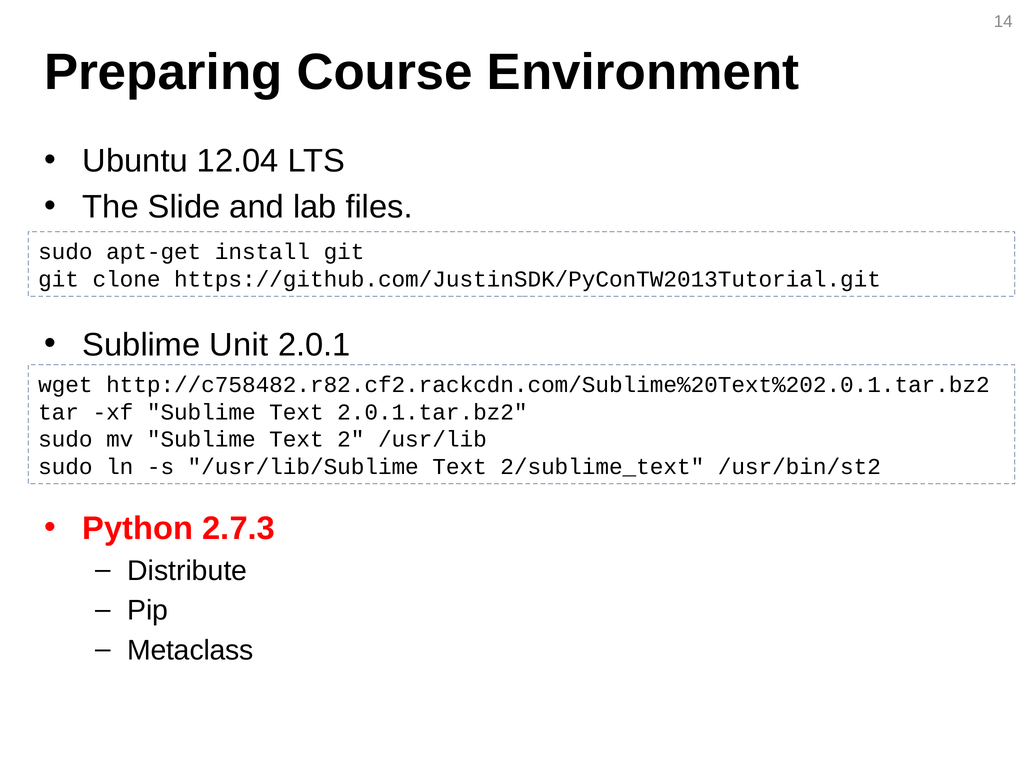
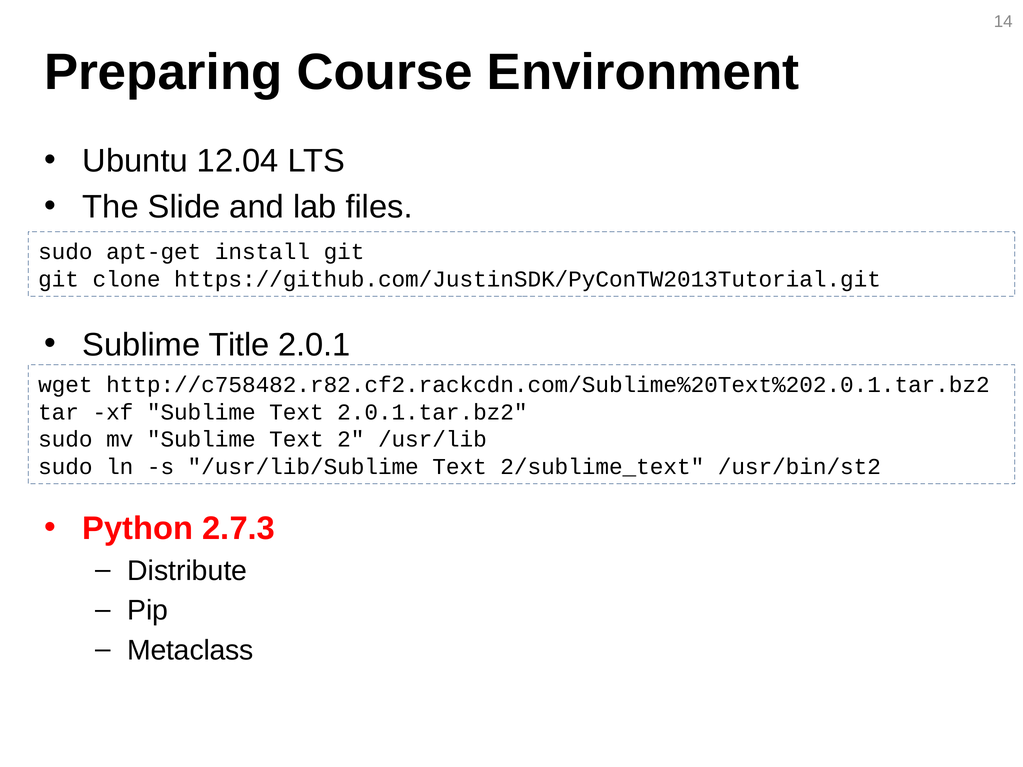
Unit: Unit -> Title
